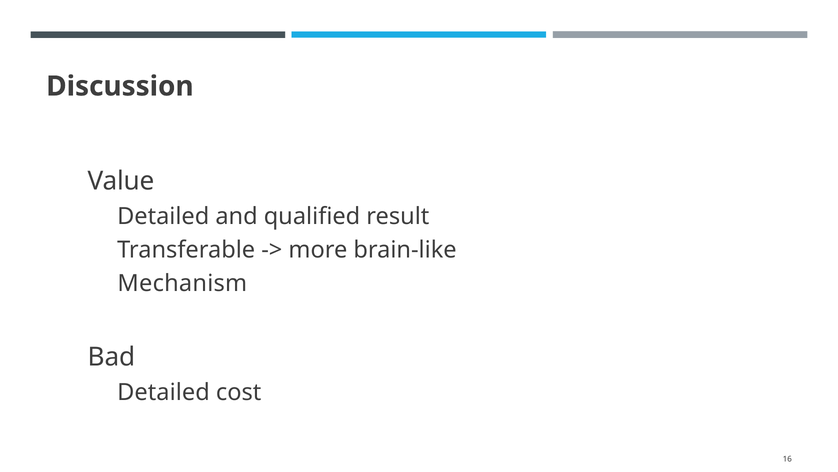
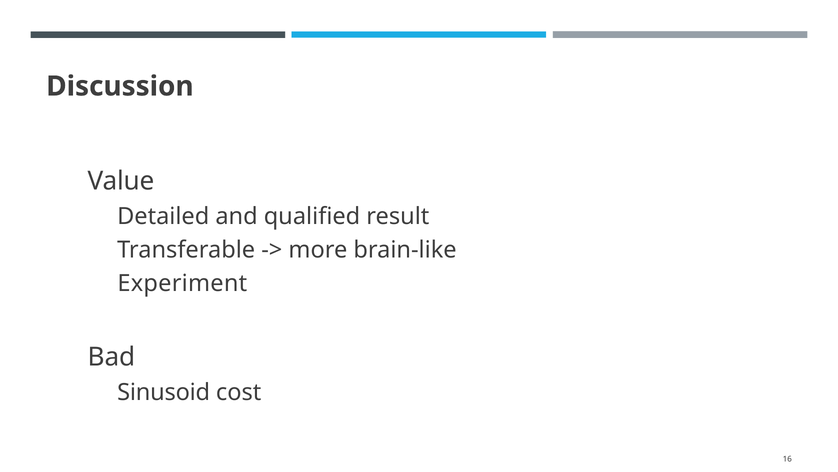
Mechanism: Mechanism -> Experiment
Detailed at (163, 392): Detailed -> Sinusoid
